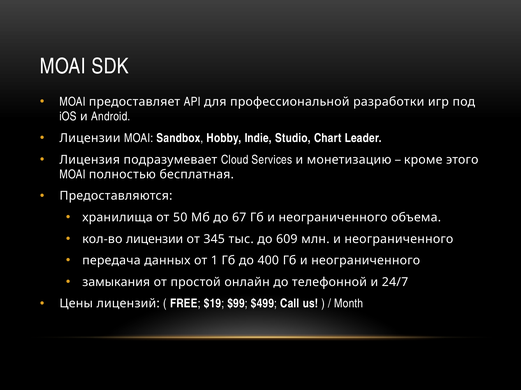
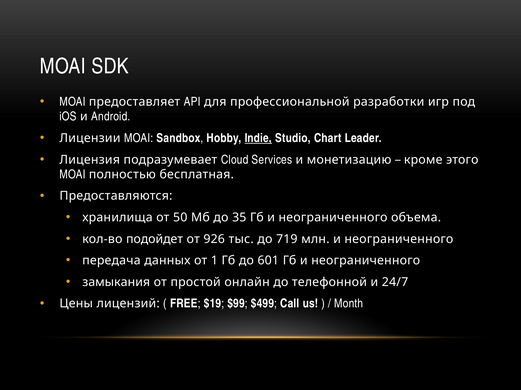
Indie underline: none -> present
67: 67 -> 35
кол-во лицензии: лицензии -> подойдет
345: 345 -> 926
609: 609 -> 719
400: 400 -> 601
